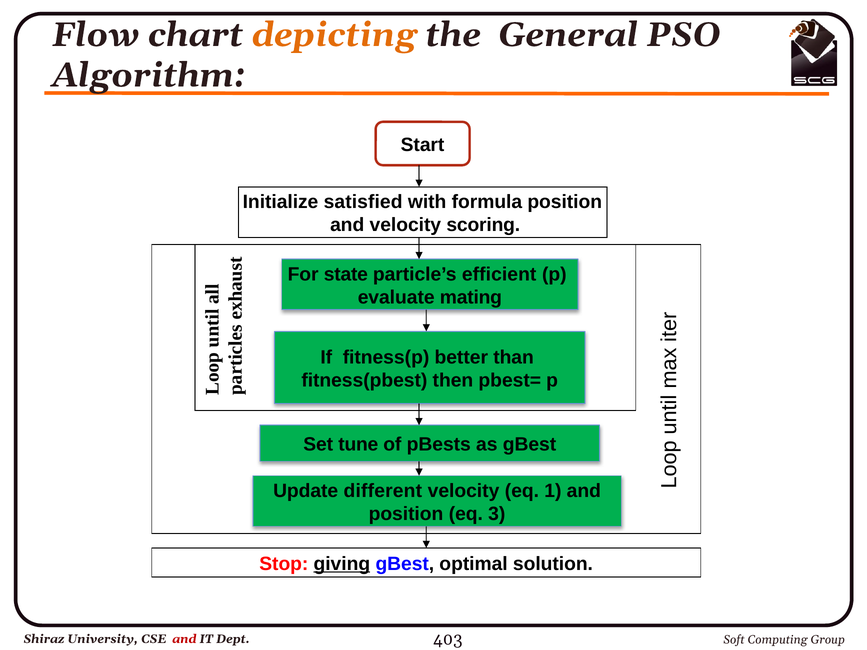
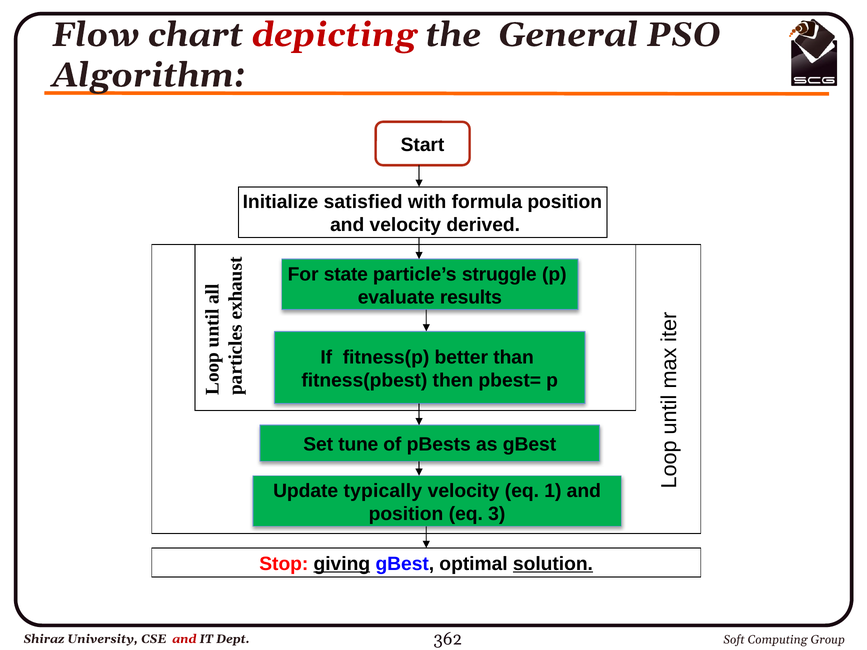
depicting colour: orange -> red
scoring: scoring -> derived
efficient: efficient -> struggle
mating: mating -> results
different: different -> typically
solution underline: none -> present
403: 403 -> 362
